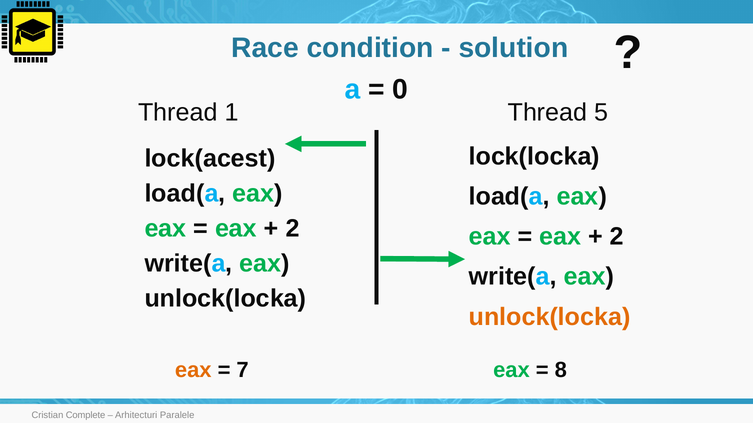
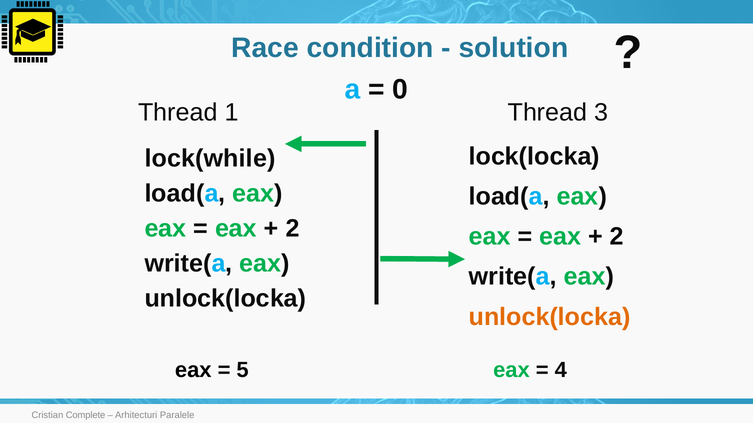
5: 5 -> 3
lock(acest: lock(acest -> lock(while
eax at (193, 370) colour: orange -> black
7: 7 -> 5
8: 8 -> 4
